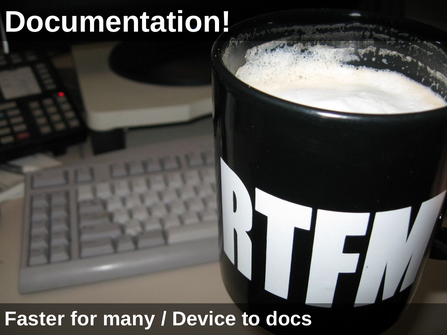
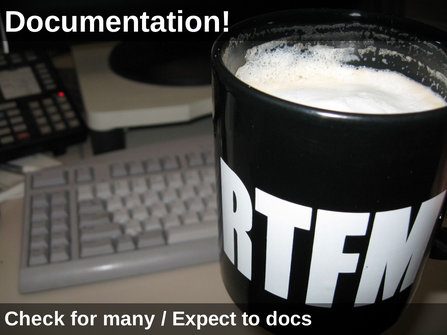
Faster: Faster -> Check
Device: Device -> Expect
